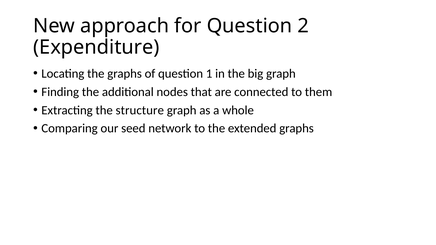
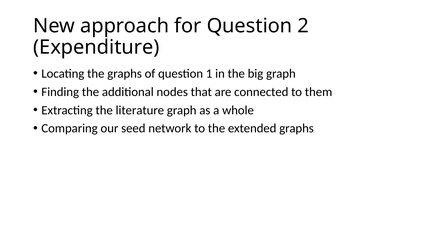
structure: structure -> literature
